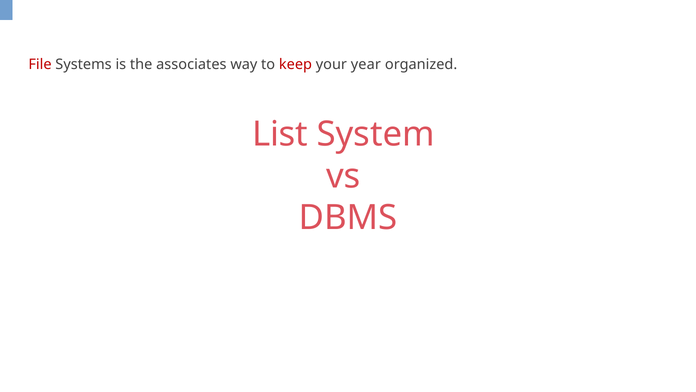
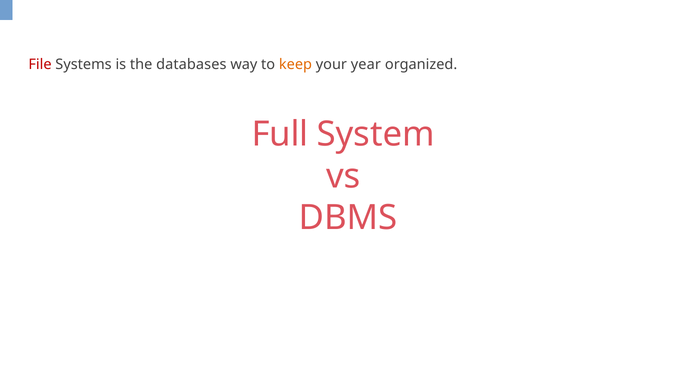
associates: associates -> databases
keep colour: red -> orange
List: List -> Full
